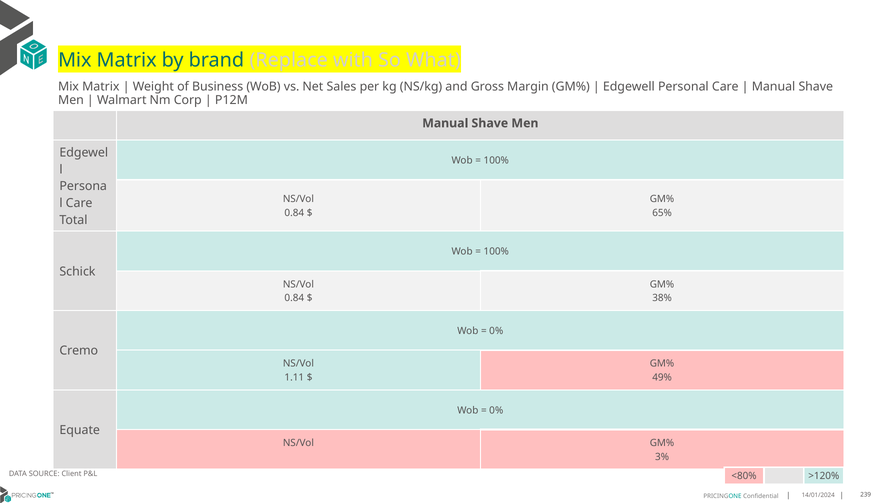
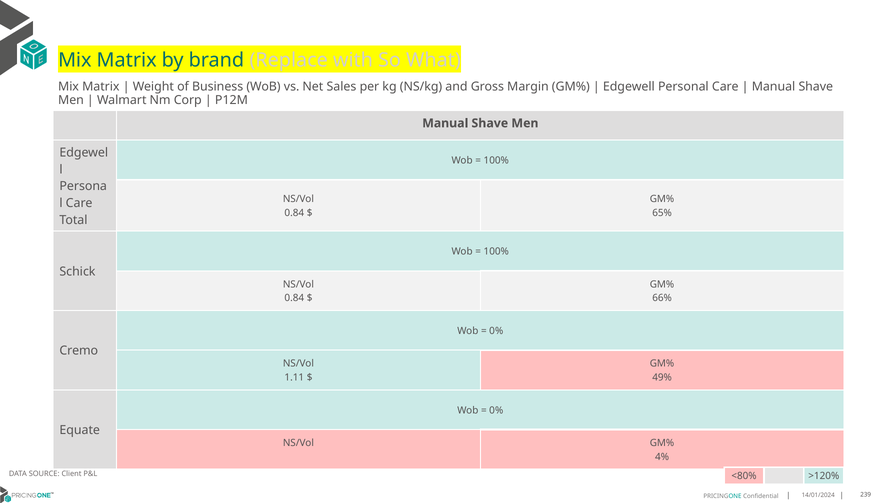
38%: 38% -> 66%
3%: 3% -> 4%
